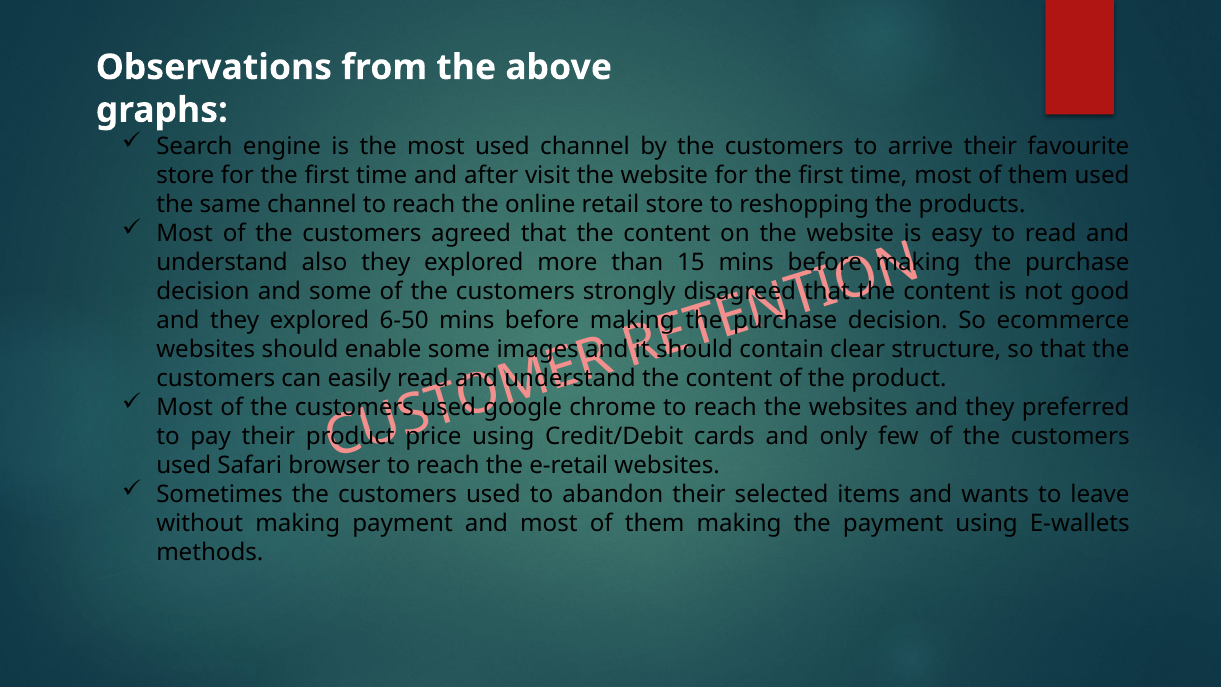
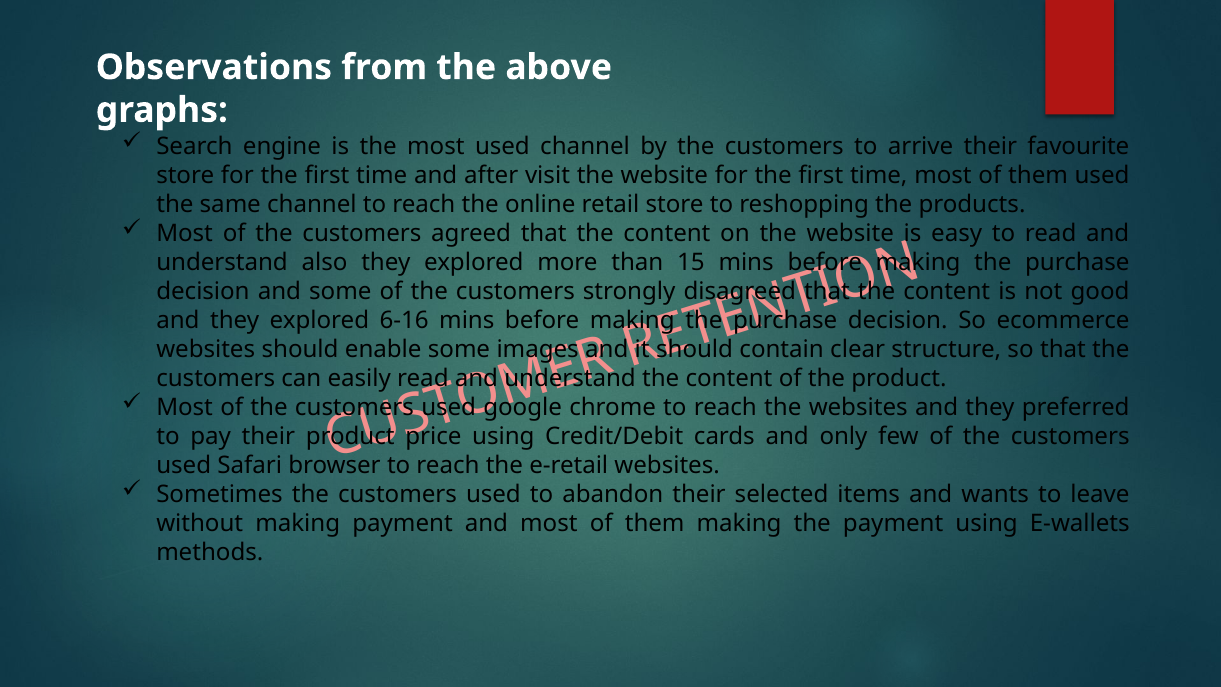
6-50: 6-50 -> 6-16
